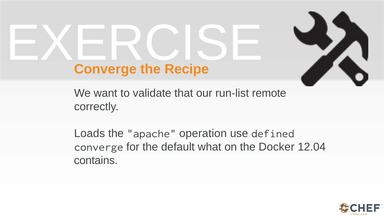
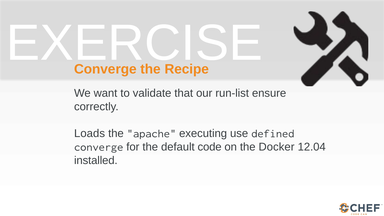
remote: remote -> ensure
operation: operation -> executing
what: what -> code
contains: contains -> installed
